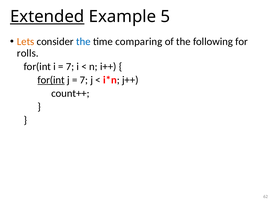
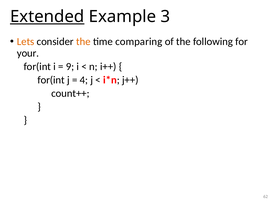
5: 5 -> 3
the at (83, 42) colour: blue -> orange
rolls: rolls -> your
7 at (70, 67): 7 -> 9
for(int at (51, 80) underline: present -> none
7 at (84, 80): 7 -> 4
